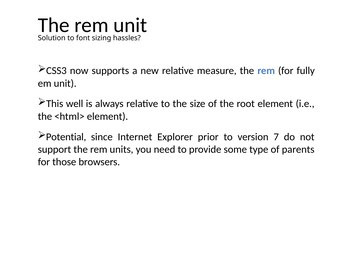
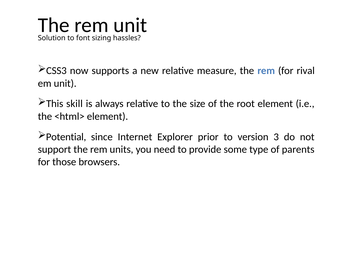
fully: fully -> rival
well: well -> skill
7: 7 -> 3
